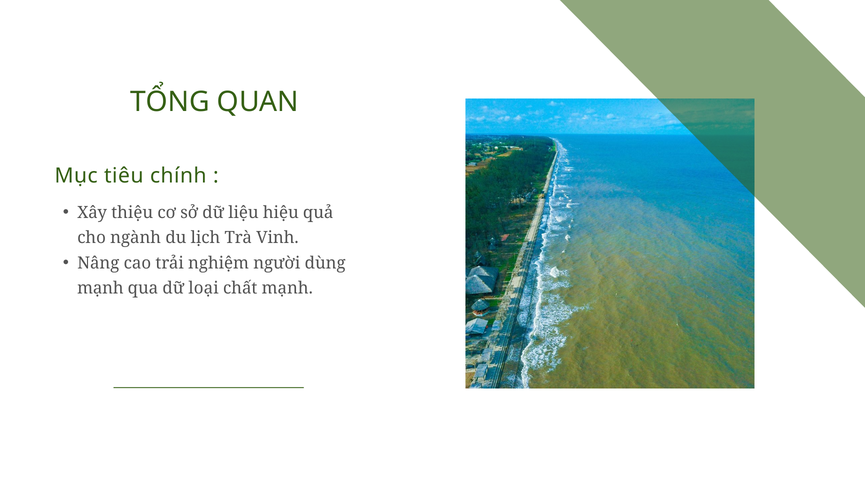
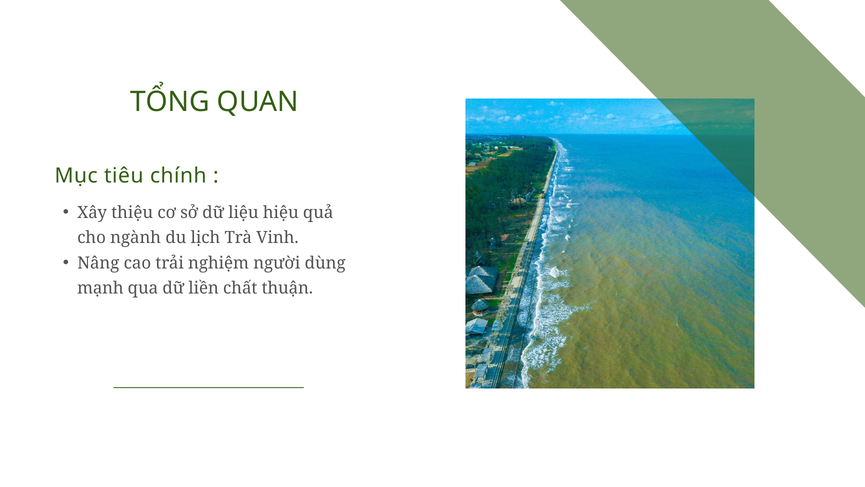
loại: loại -> liền
chất mạnh: mạnh -> thuận
